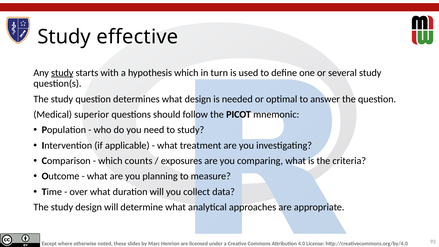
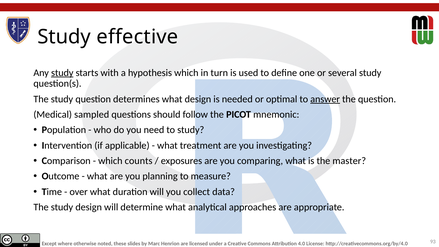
answer underline: none -> present
superior: superior -> sampled
criteria: criteria -> master
